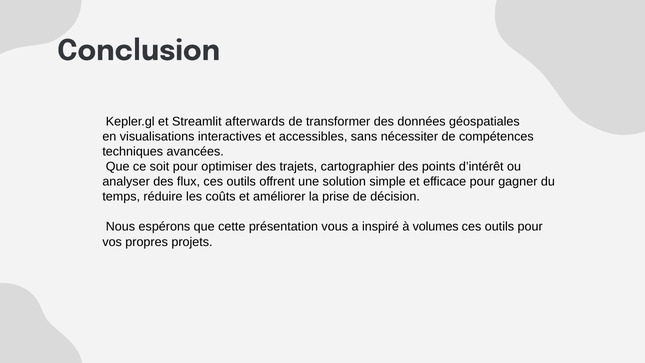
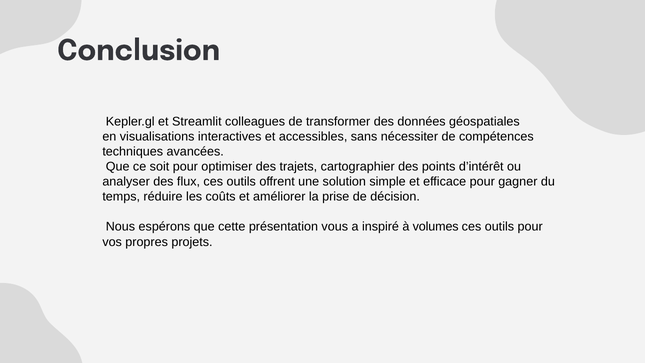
afterwards: afterwards -> colleagues
